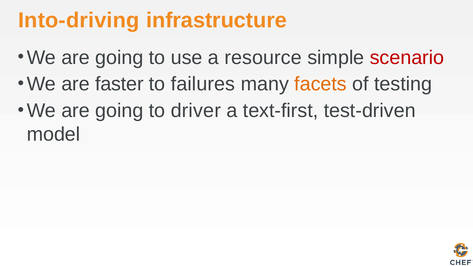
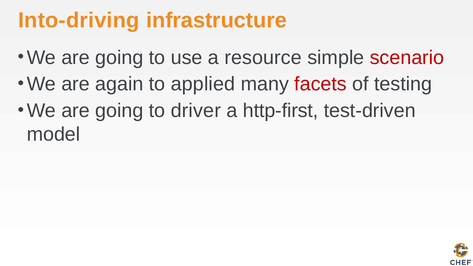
faster: faster -> again
failures: failures -> applied
facets colour: orange -> red
text-first: text-first -> http-first
